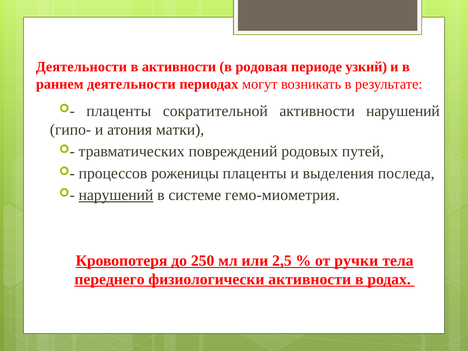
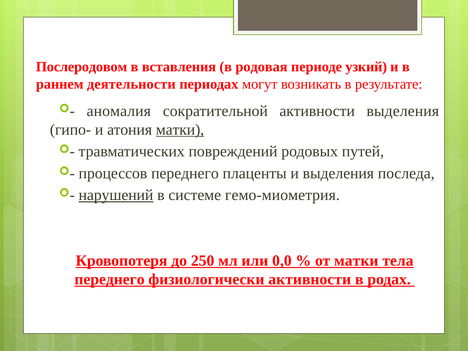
Деятельности at (81, 67): Деятельности -> Послеродовом
в активности: активности -> вставления
плаценты at (119, 111): плаценты -> аномалия
активности нарушений: нарушений -> выделения
матки at (180, 130) underline: none -> present
процессов роженицы: роженицы -> переднего
2,5: 2,5 -> 0,0
от ручки: ручки -> матки
